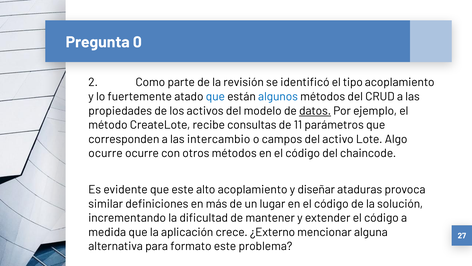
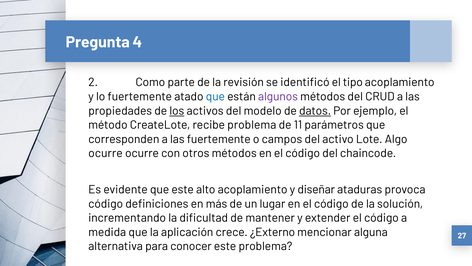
0: 0 -> 4
algunos colour: blue -> purple
los underline: none -> present
recibe consultas: consultas -> problema
las intercambio: intercambio -> fuertemente
similar at (106, 203): similar -> código
formato: formato -> conocer
